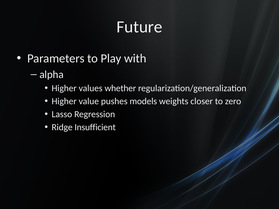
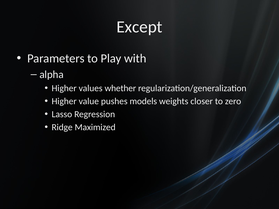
Future: Future -> Except
Insufficient: Insufficient -> Maximized
